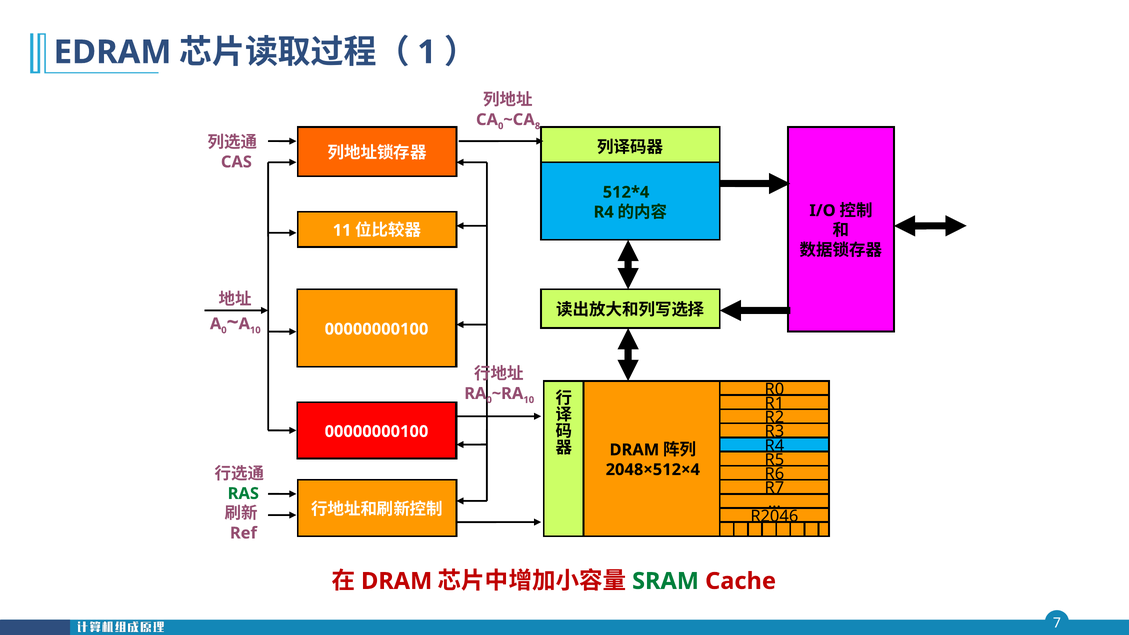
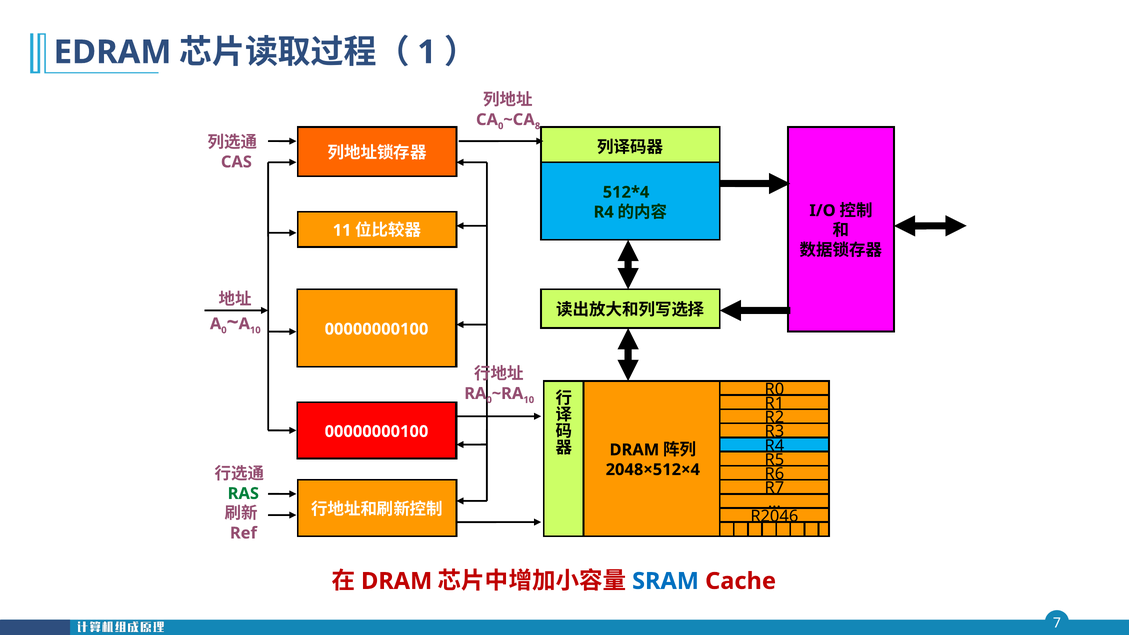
SRAM at (666, 581) colour: green -> blue
